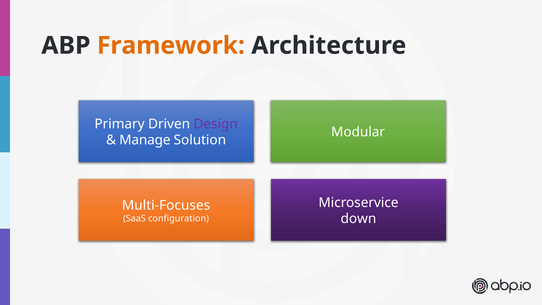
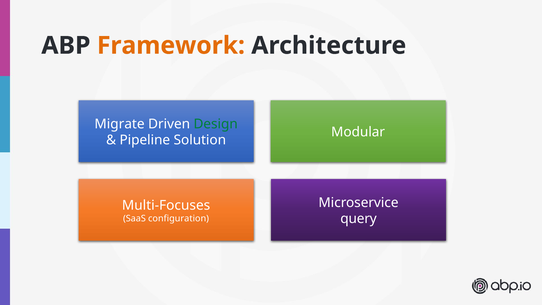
Primary: Primary -> Migrate
Design colour: purple -> green
Manage: Manage -> Pipeline
down: down -> query
